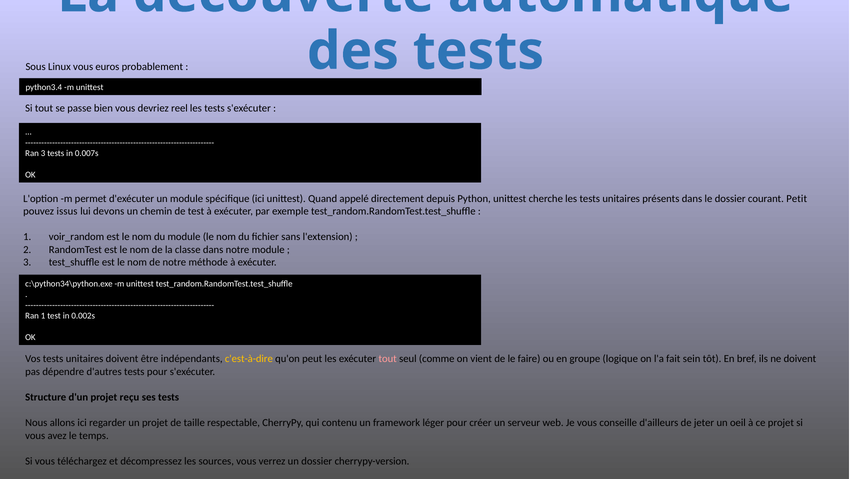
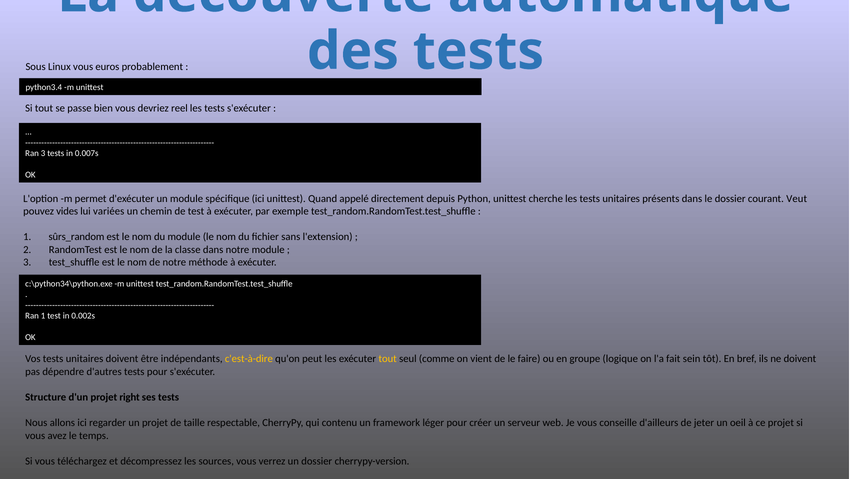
Petit: Petit -> Veut
issus: issus -> vides
devons: devons -> variées
voir_random: voir_random -> sûrs_random
tout at (388, 359) colour: pink -> yellow
reçu: reçu -> right
